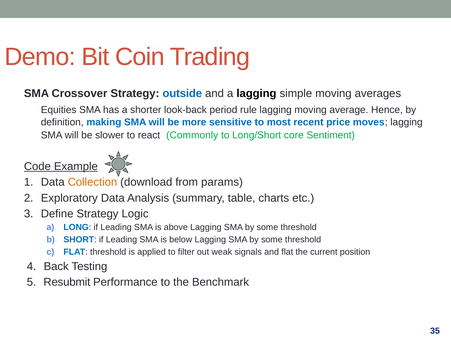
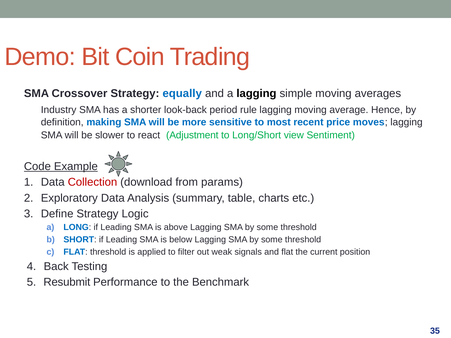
outside: outside -> equally
Equities: Equities -> Industry
Commonly: Commonly -> Adjustment
core: core -> view
Collection colour: orange -> red
